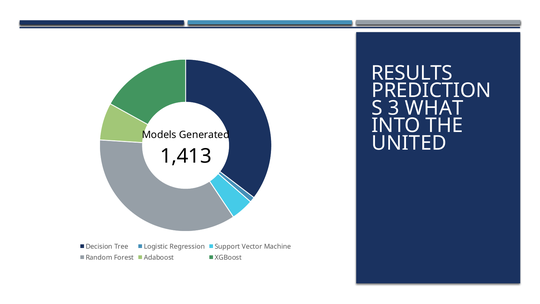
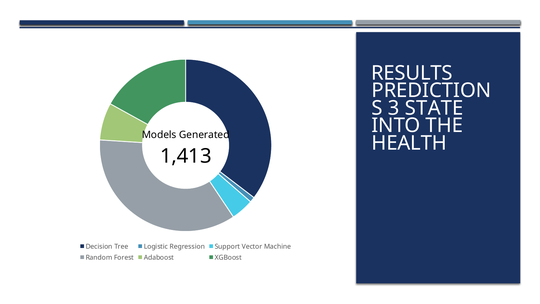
WHAT: WHAT -> STATE
UNITED: UNITED -> HEALTH
